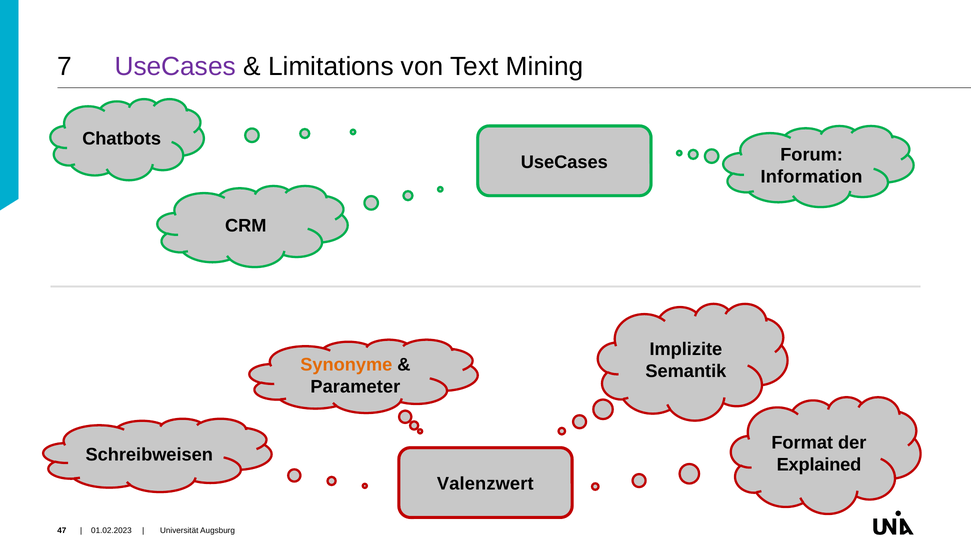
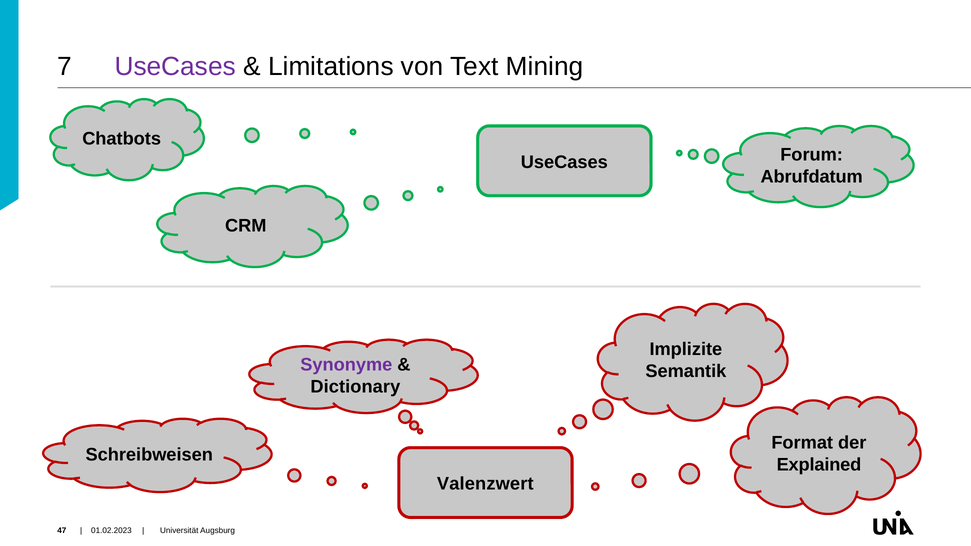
Information: Information -> Abrufdatum
Synonyme colour: orange -> purple
Parameter: Parameter -> Dictionary
